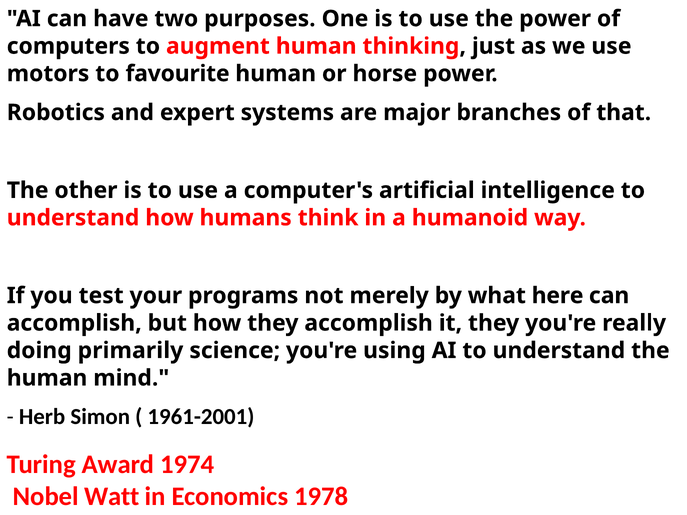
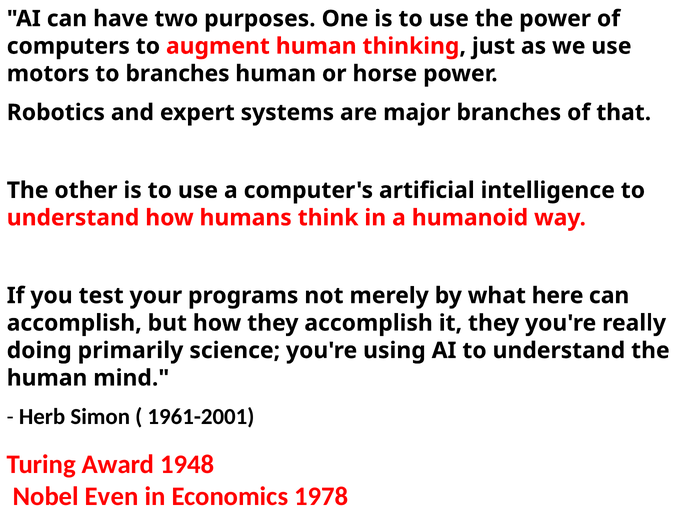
to favourite: favourite -> branches
1974: 1974 -> 1948
Watt: Watt -> Even
